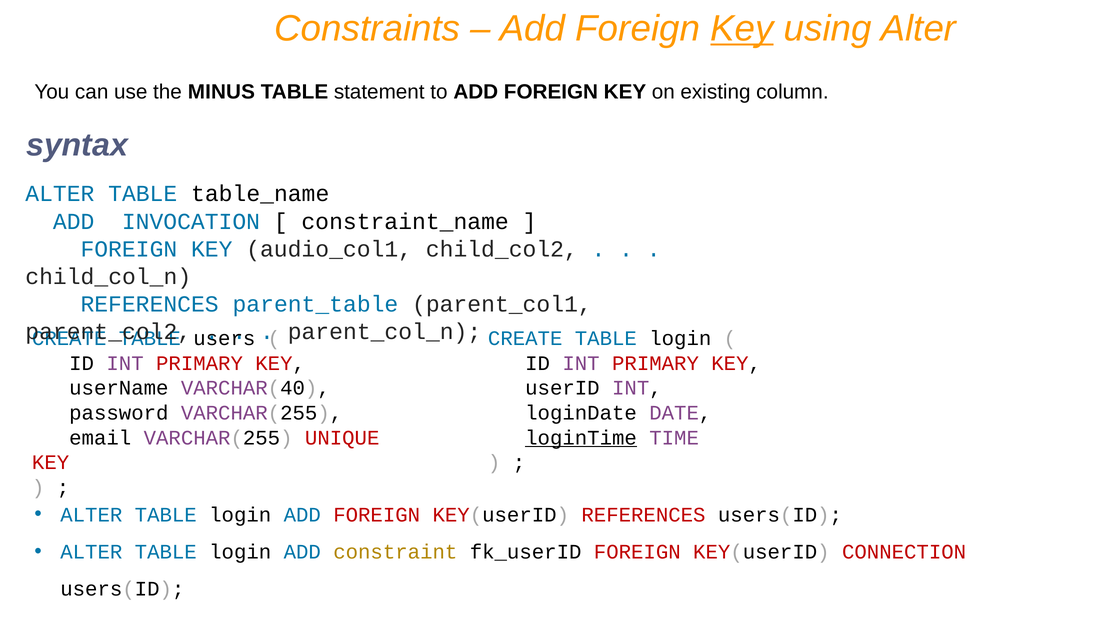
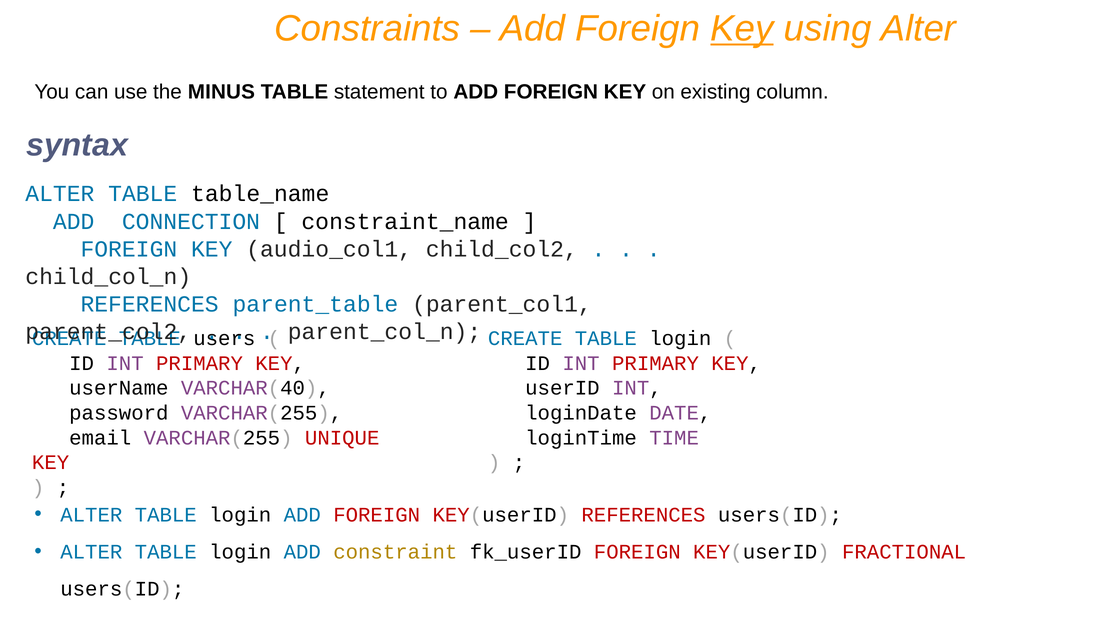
INVOCATION: INVOCATION -> CONNECTION
loginTime underline: present -> none
CONNECTION: CONNECTION -> FRACTIONAL
